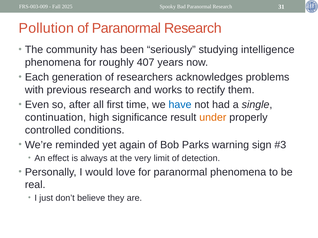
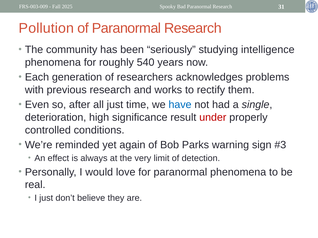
407: 407 -> 540
all first: first -> just
continuation: continuation -> deterioration
under colour: orange -> red
